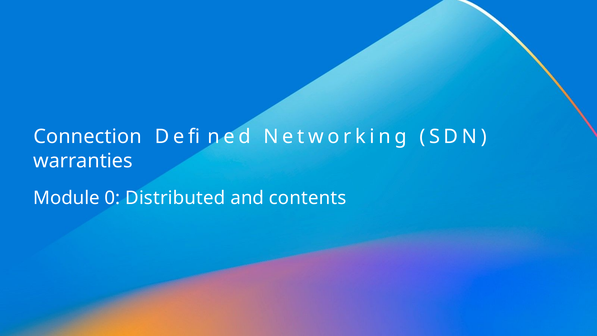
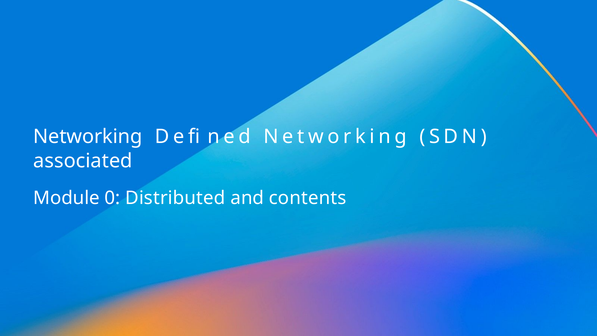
Connection at (88, 137): Connection -> Networking
warranties: warranties -> associated
